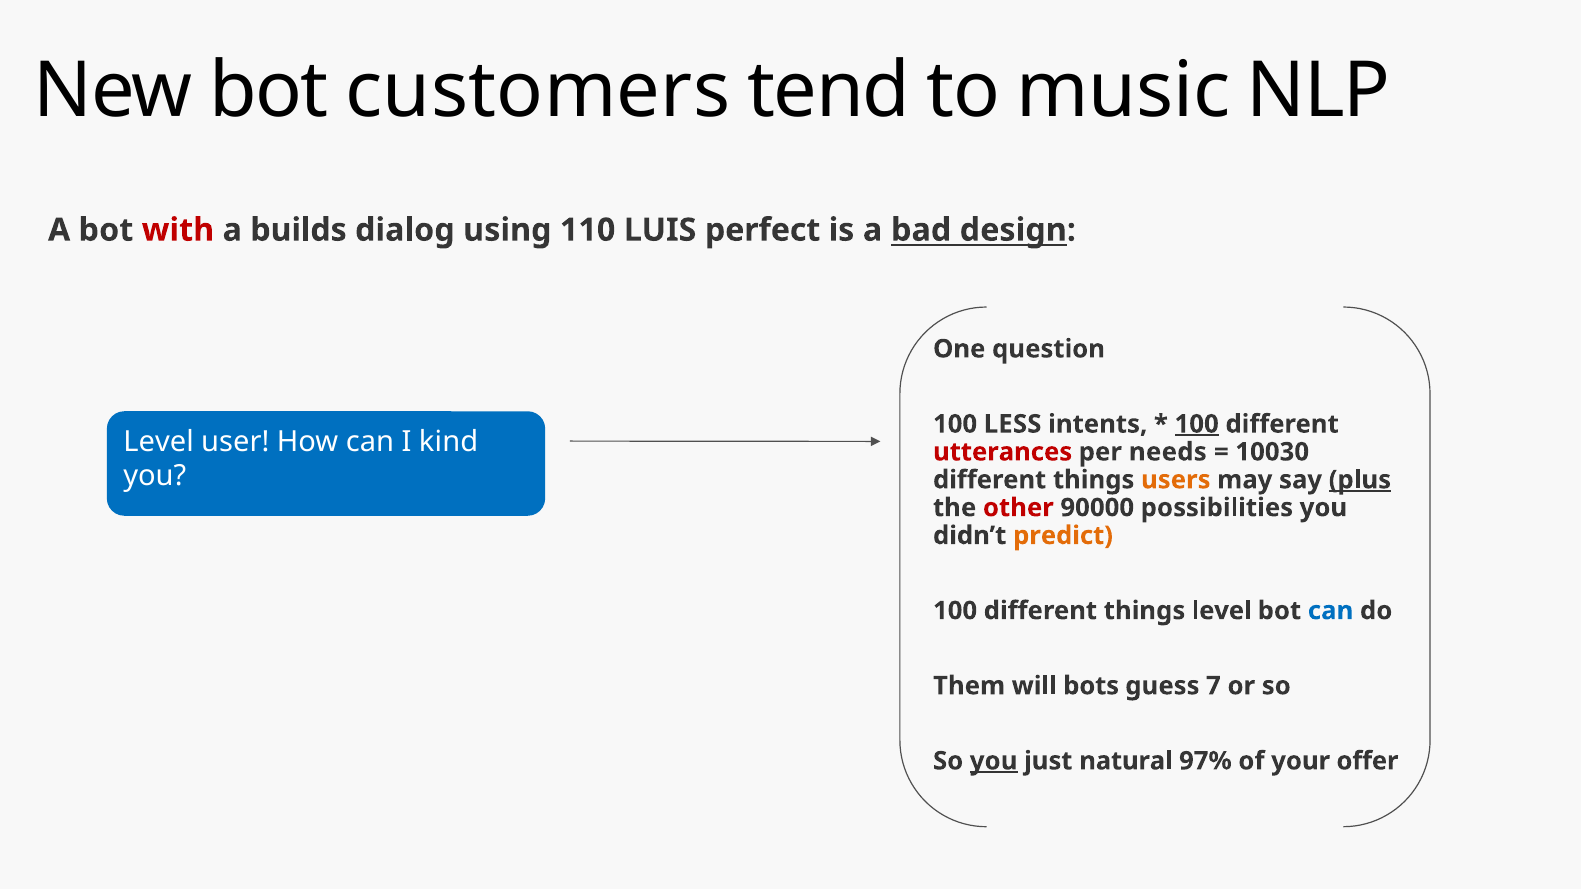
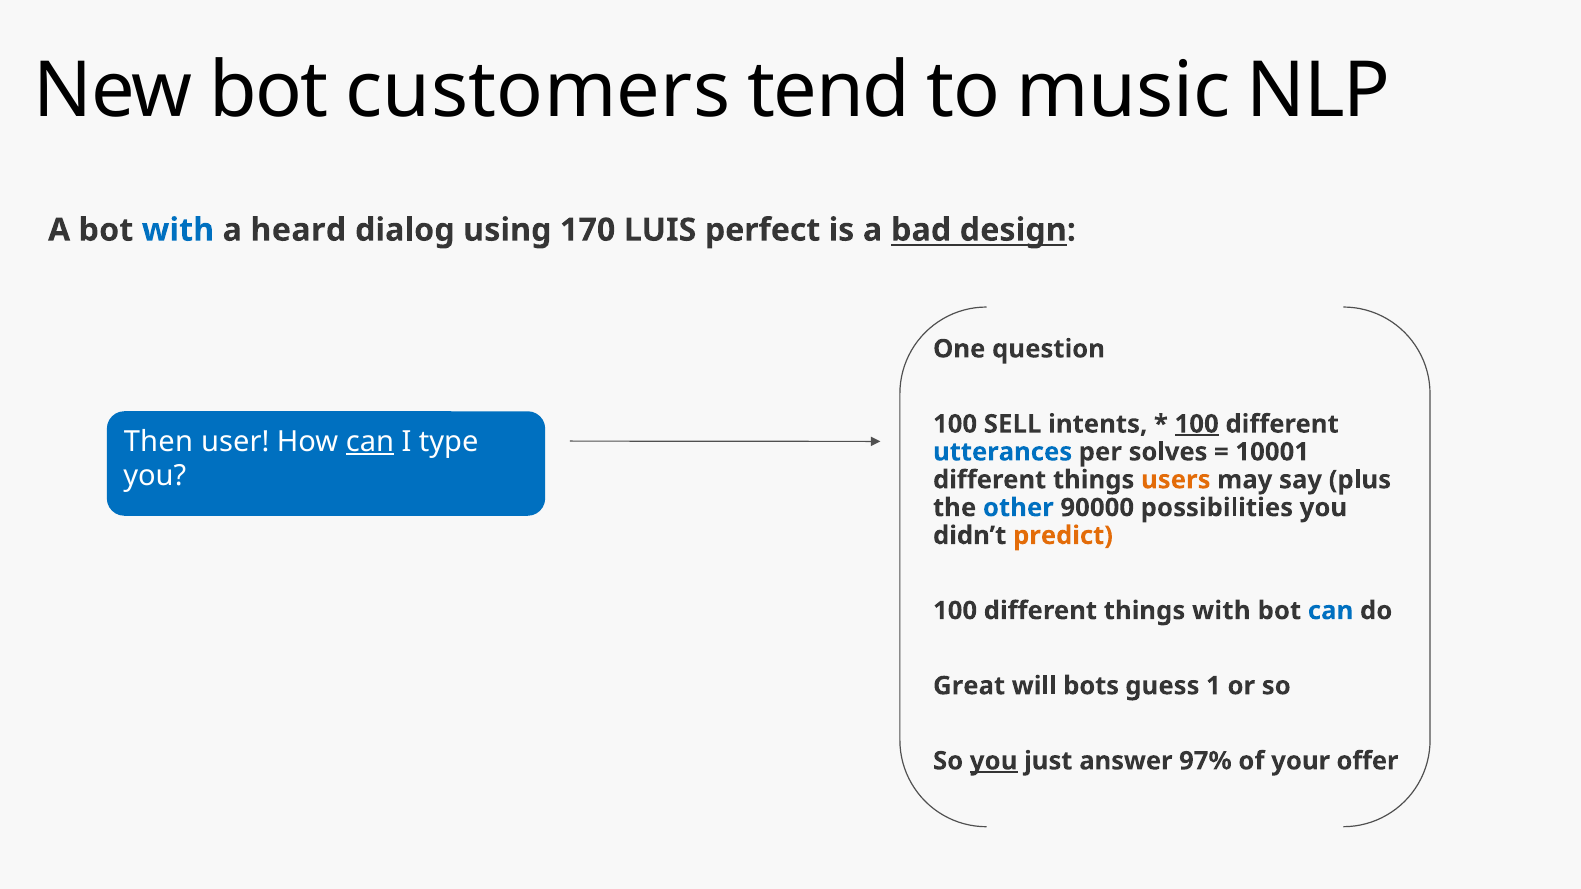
with at (178, 230) colour: red -> blue
builds: builds -> heard
110: 110 -> 170
LESS: LESS -> SELL
Level at (159, 442): Level -> Then
can at (370, 442) underline: none -> present
kind: kind -> type
utterances colour: red -> blue
needs: needs -> solves
10030: 10030 -> 10001
plus underline: present -> none
other colour: red -> blue
things level: level -> with
Them: Them -> Great
7: 7 -> 1
natural: natural -> answer
